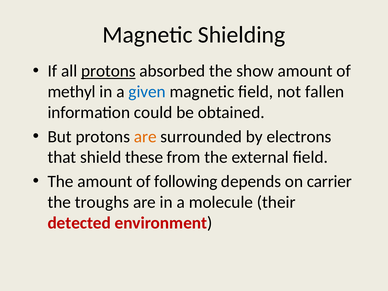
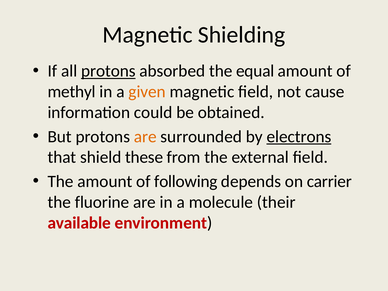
show: show -> equal
given colour: blue -> orange
fallen: fallen -> cause
electrons underline: none -> present
troughs: troughs -> fluorine
detected: detected -> available
